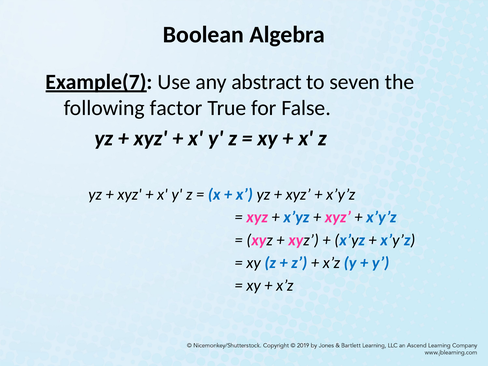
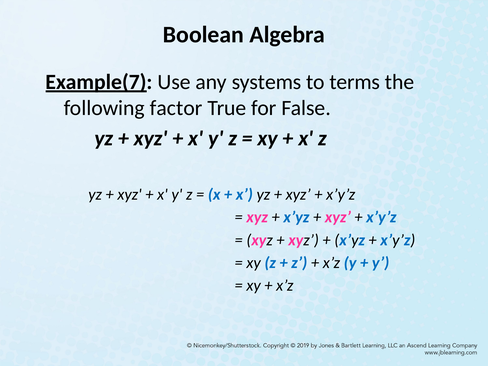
abstract: abstract -> systems
seven: seven -> terms
